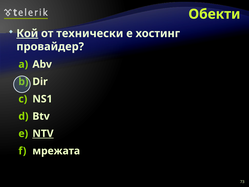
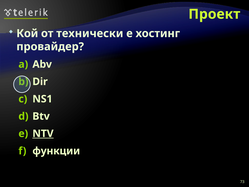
Обекти: Обекти -> Проект
Кой underline: present -> none
мрежата: мрежата -> функции
